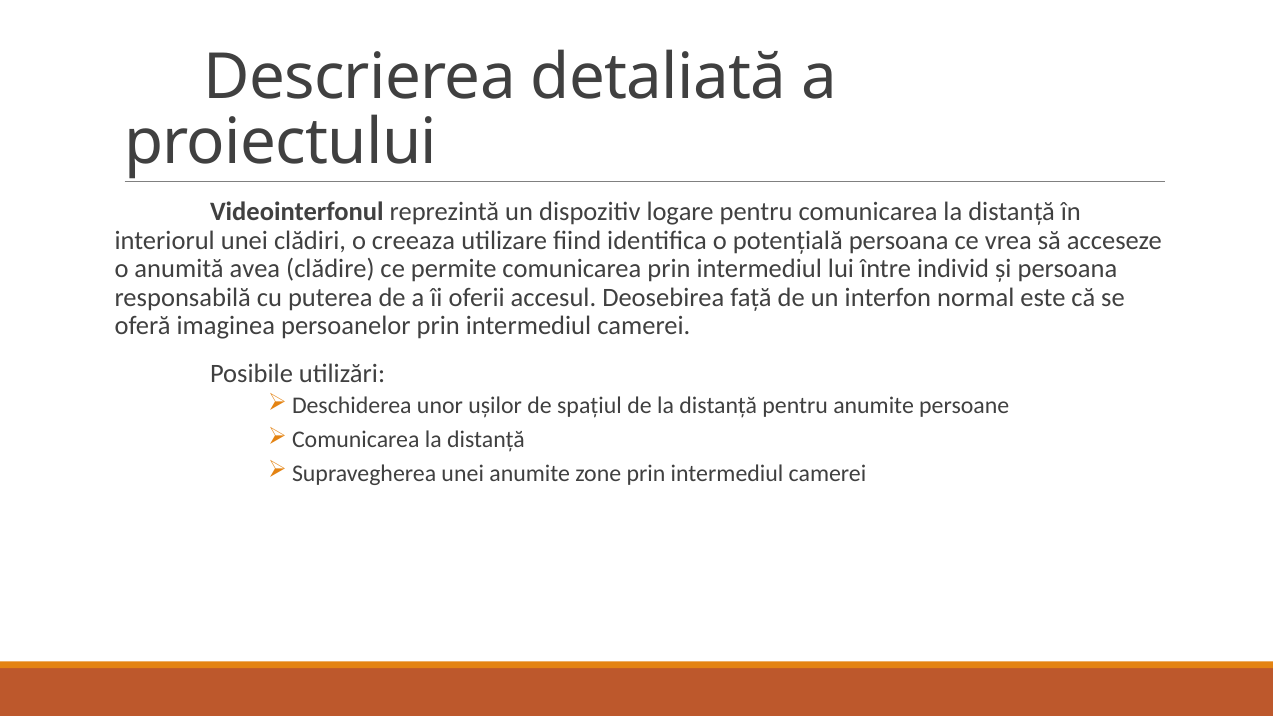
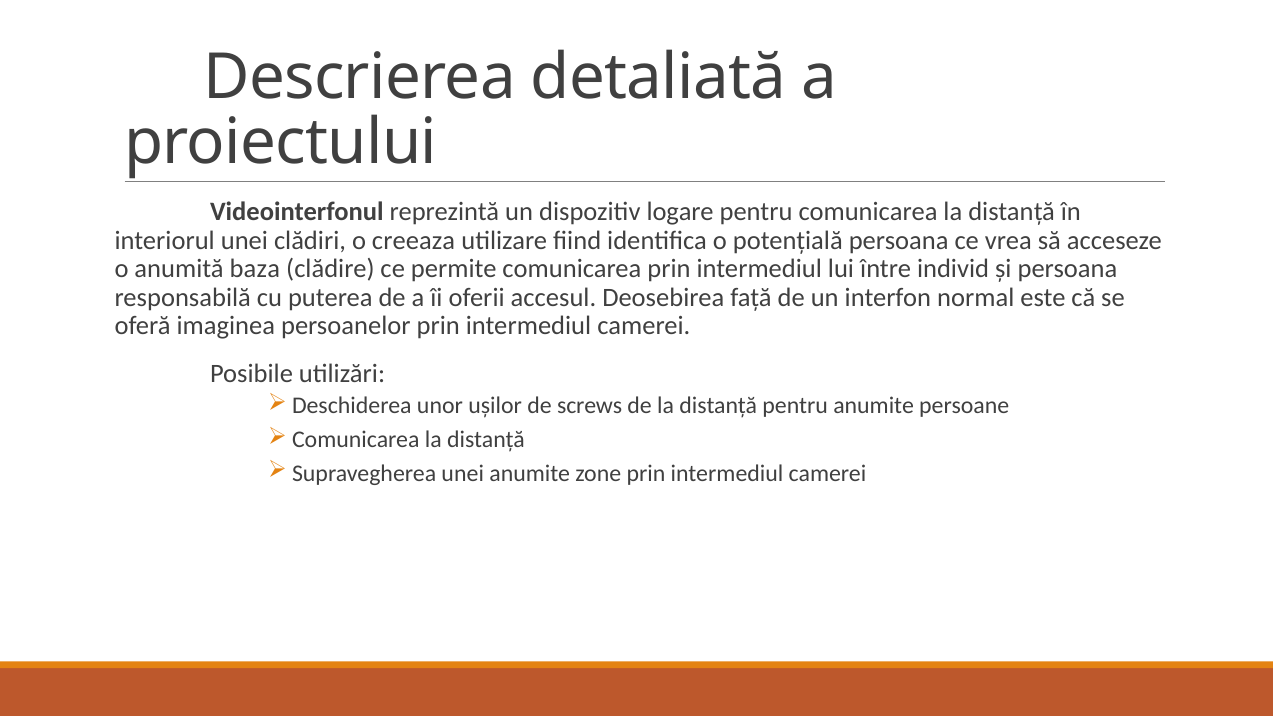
avea: avea -> baza
spațiul: spațiul -> screws
